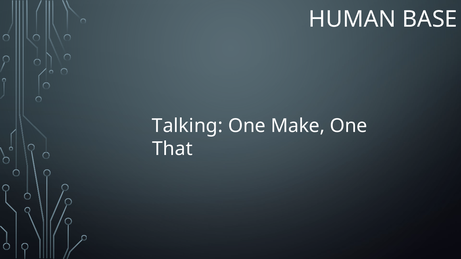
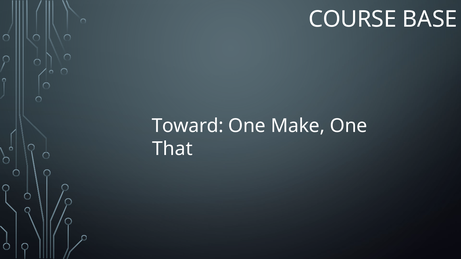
HUMAN: HUMAN -> COURSE
Talking: Talking -> Toward
